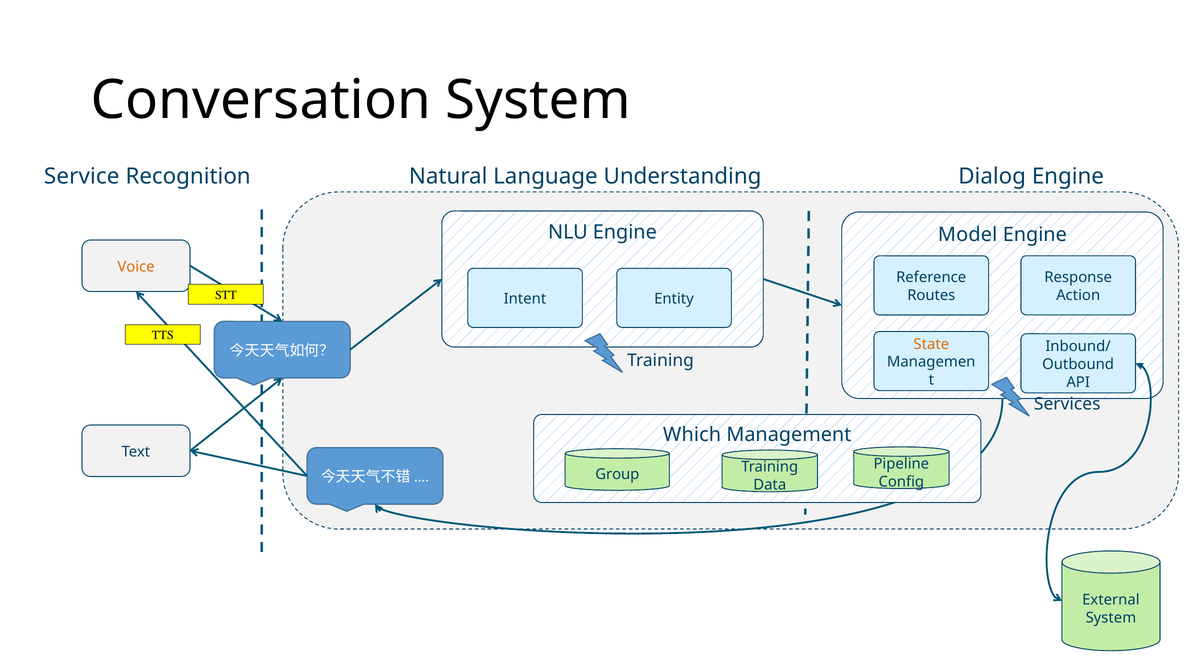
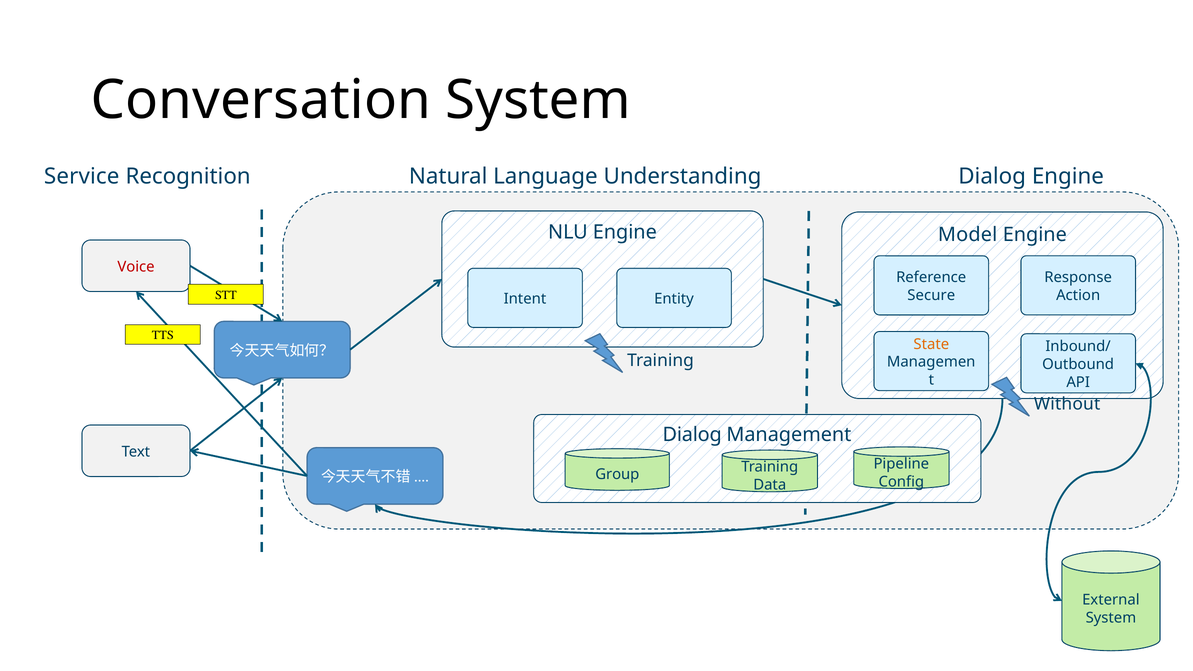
Voice colour: orange -> red
Routes: Routes -> Secure
Services: Services -> Without
Which at (692, 435): Which -> Dialog
